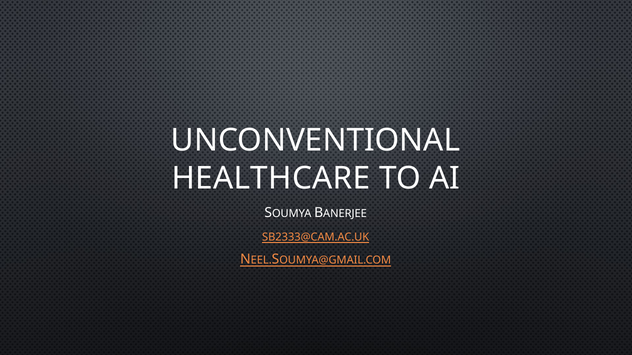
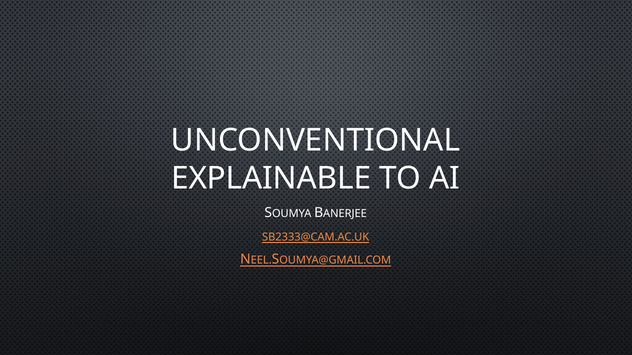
HEALTHCARE: HEALTHCARE -> EXPLAINABLE
